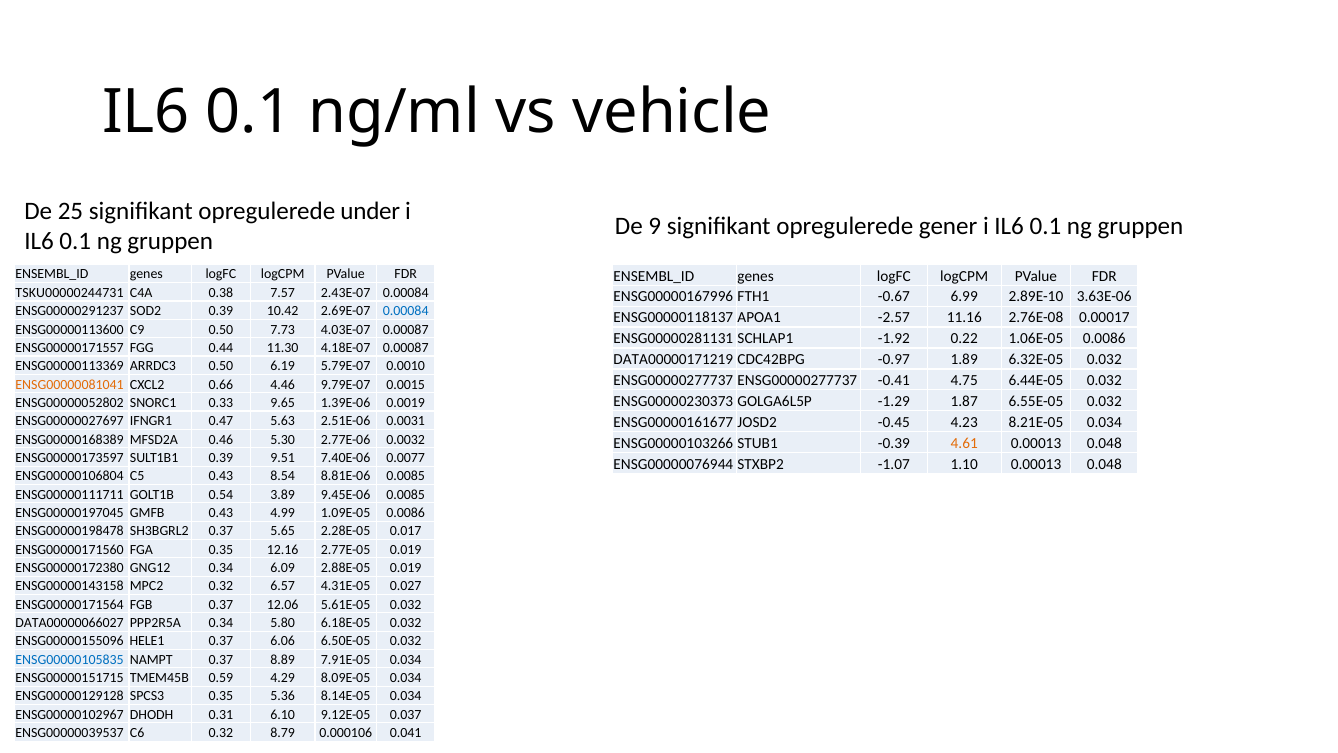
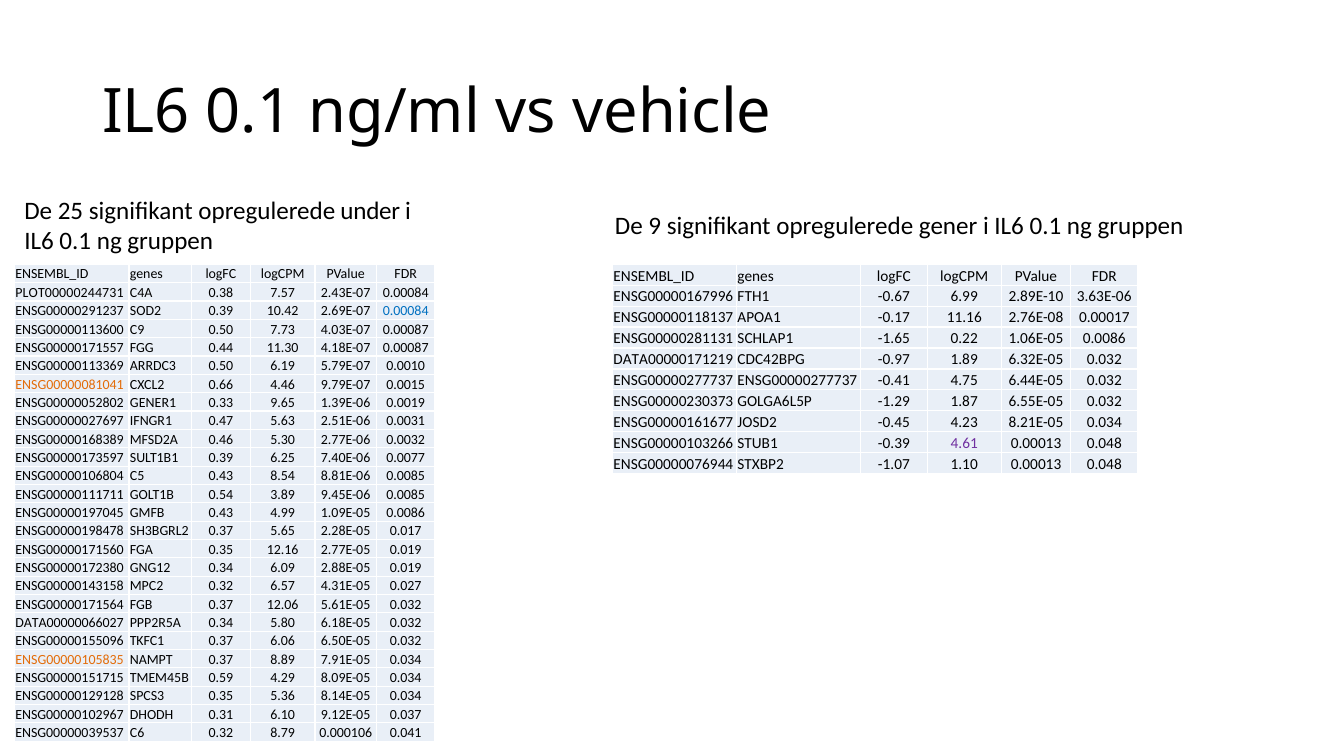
TSKU00000244731: TSKU00000244731 -> PLOT00000244731
-2.57: -2.57 -> -0.17
-1.92: -1.92 -> -1.65
SNORC1: SNORC1 -> GENER1
4.61 colour: orange -> purple
9.51: 9.51 -> 6.25
HELE1: HELE1 -> TKFC1
ENSG00000105835 colour: blue -> orange
